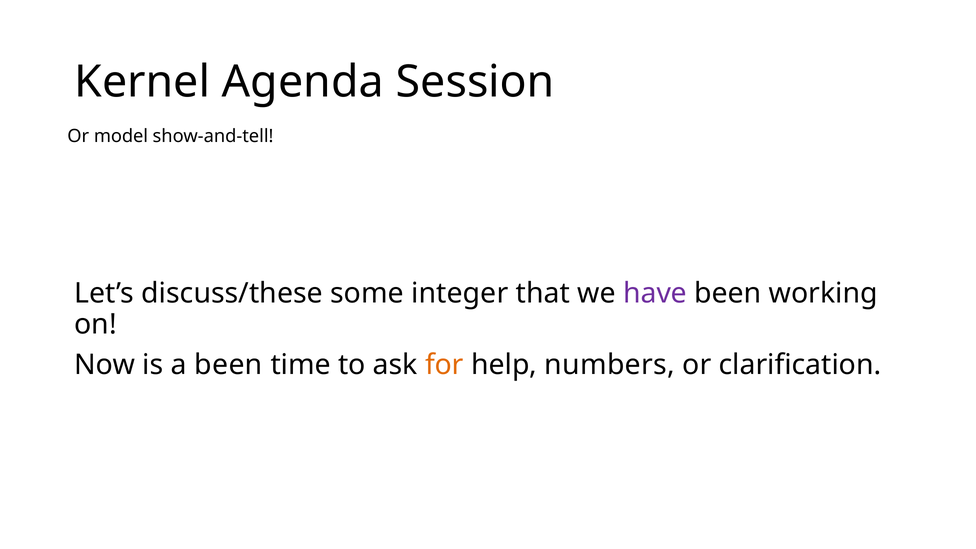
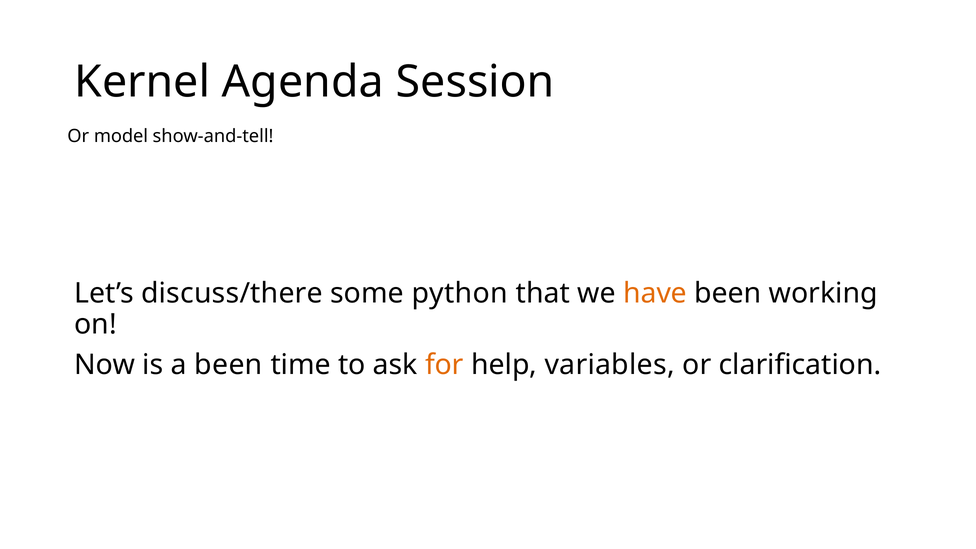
discuss/these: discuss/these -> discuss/there
integer: integer -> python
have colour: purple -> orange
numbers: numbers -> variables
